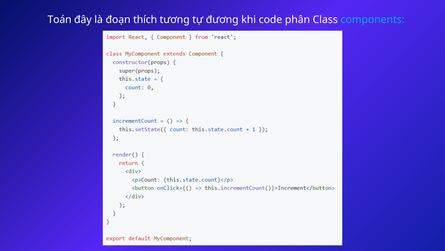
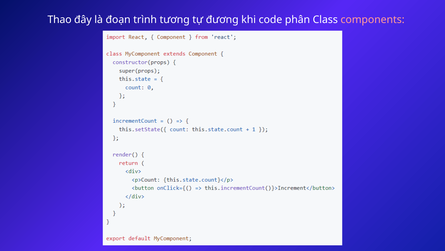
Toán: Toán -> Thao
thích: thích -> trình
components colour: light blue -> pink
